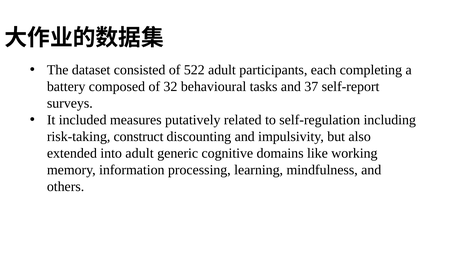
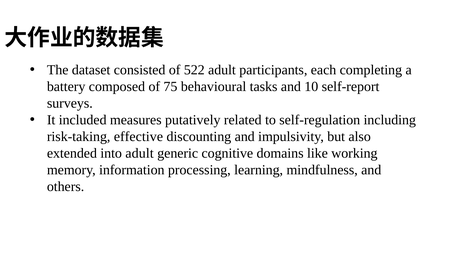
32: 32 -> 75
37: 37 -> 10
construct: construct -> effective
